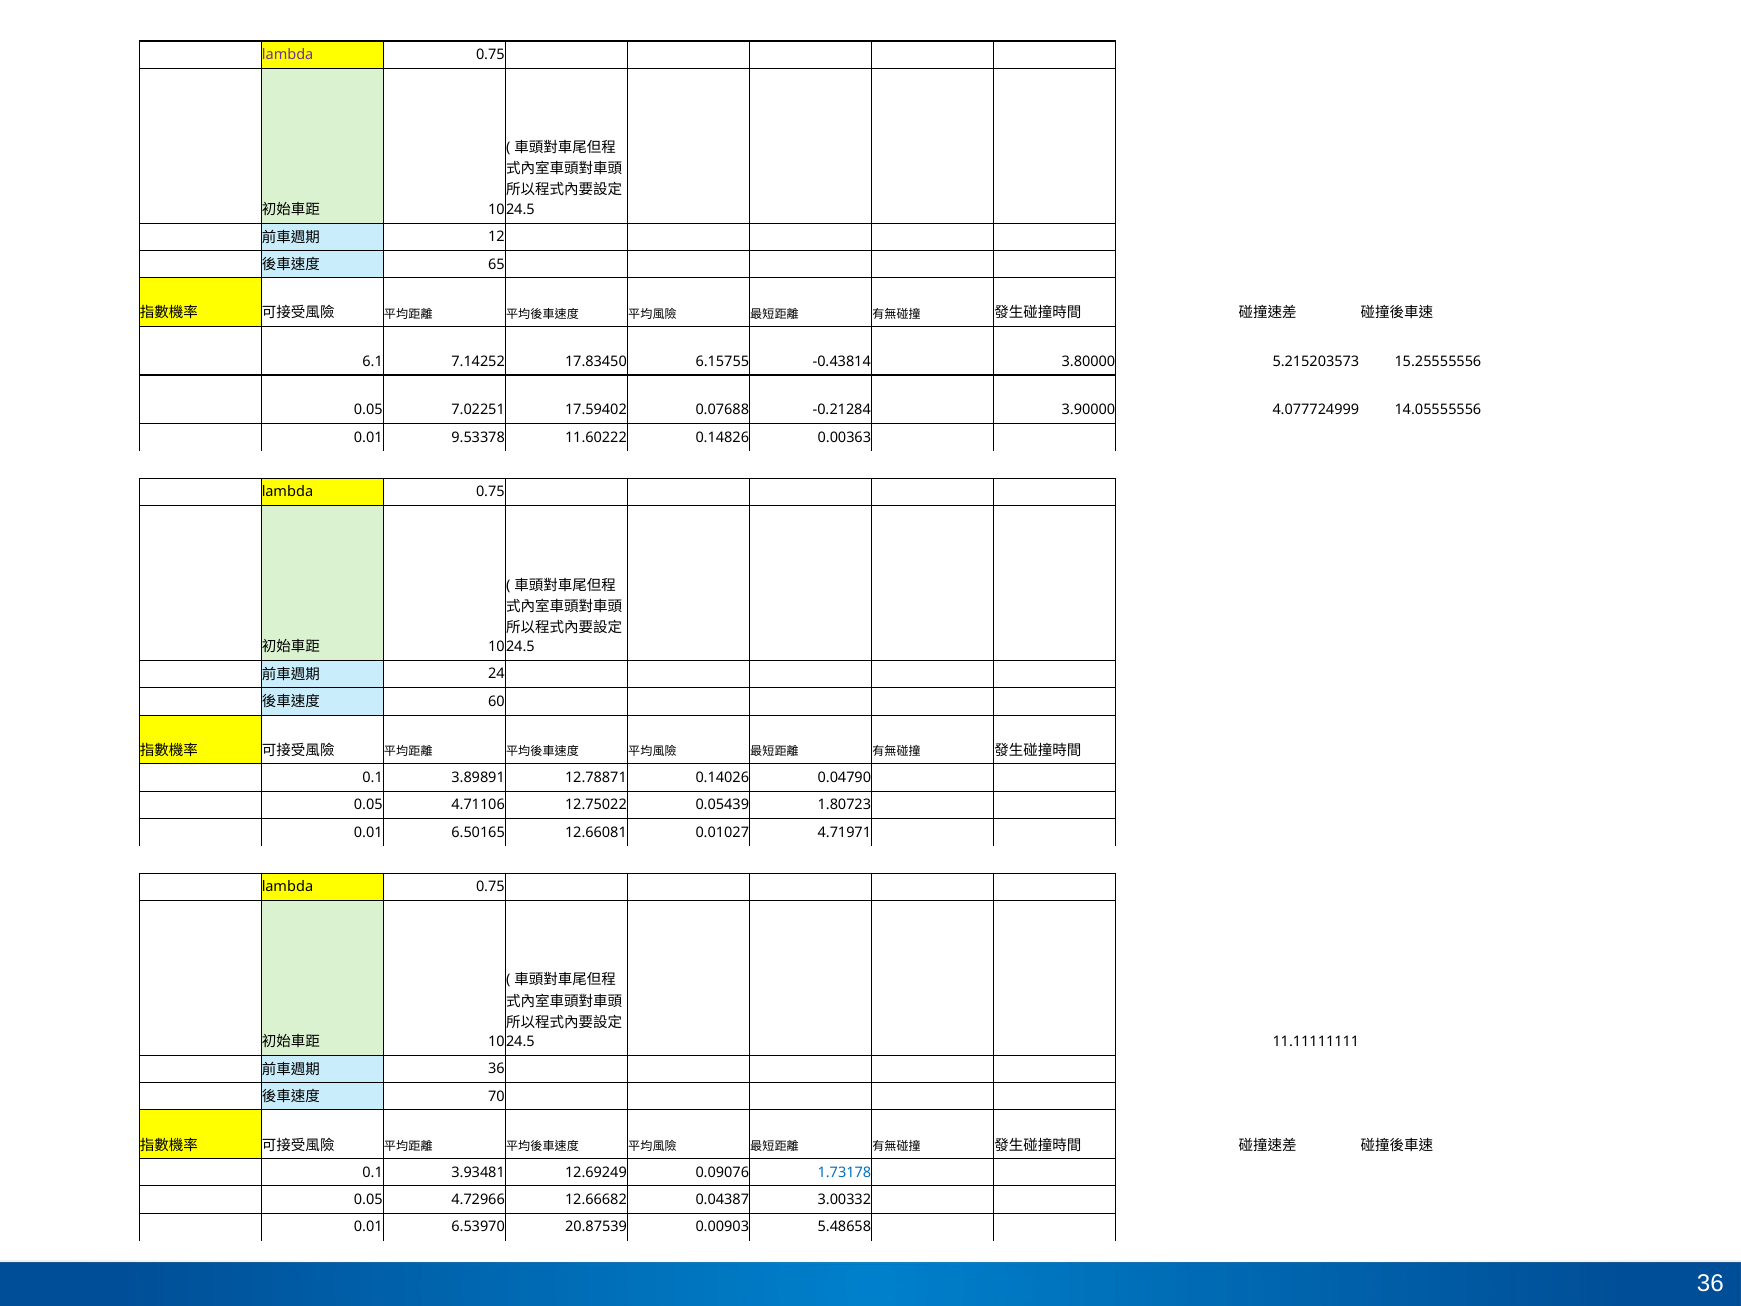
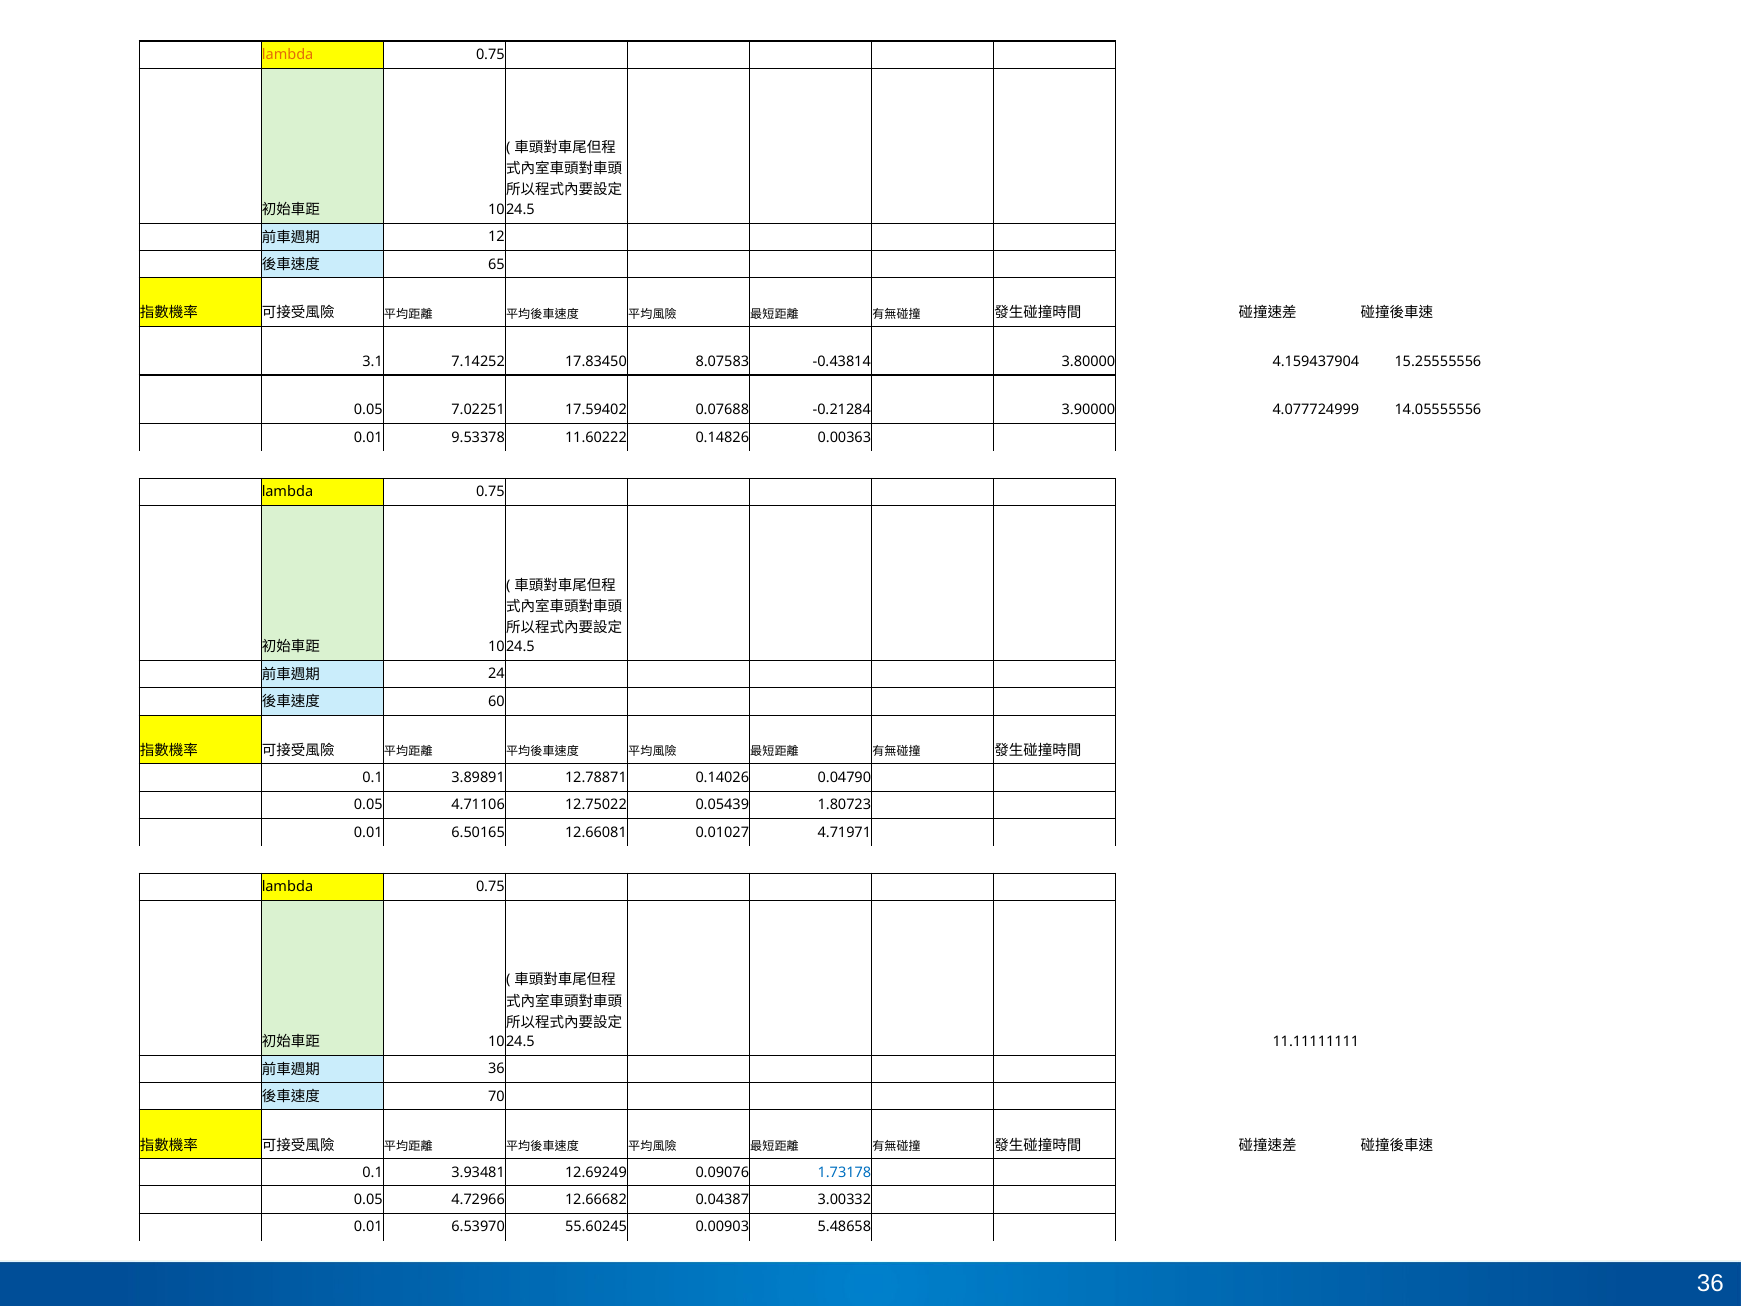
lambda at (288, 55) colour: purple -> orange
6.1: 6.1 -> 3.1
6.15755: 6.15755 -> 8.07583
5.215203573: 5.215203573 -> 4.159437904
20.87539: 20.87539 -> 55.60245
